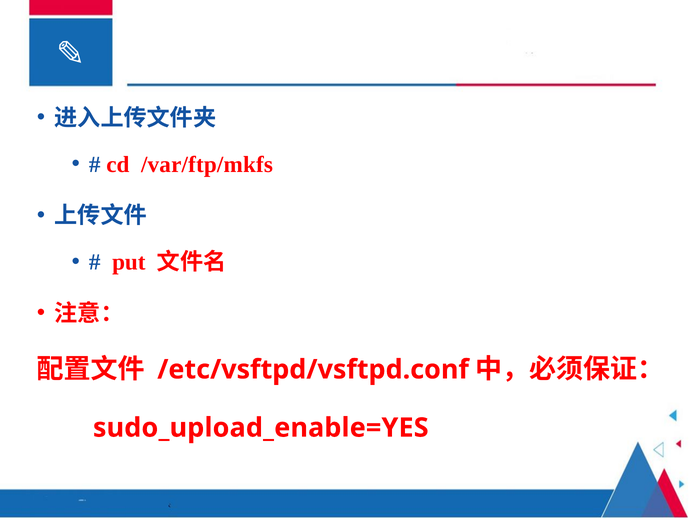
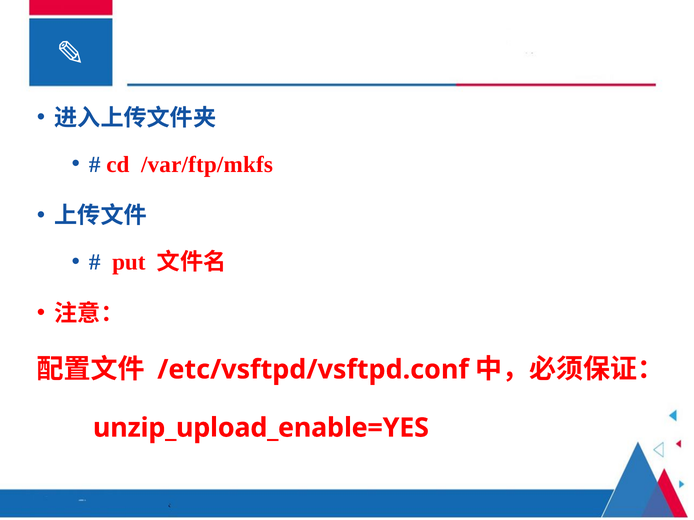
sudo_upload_enable=YES: sudo_upload_enable=YES -> unzip_upload_enable=YES
